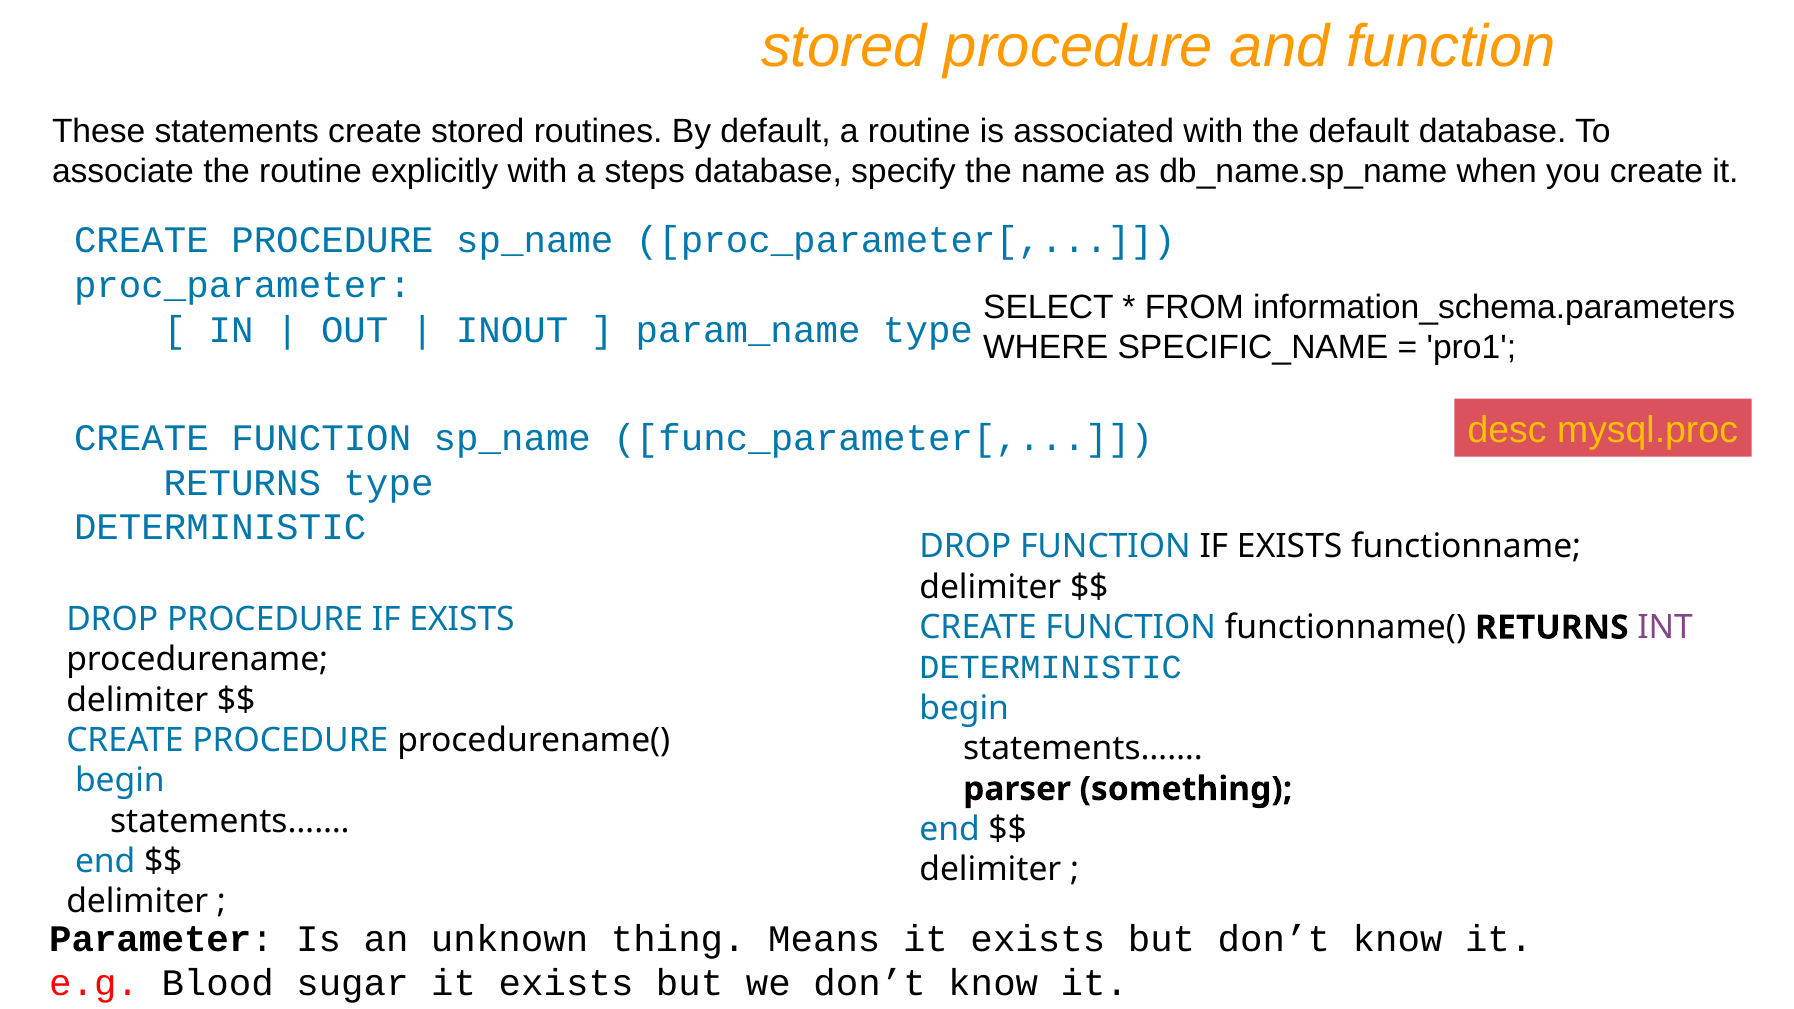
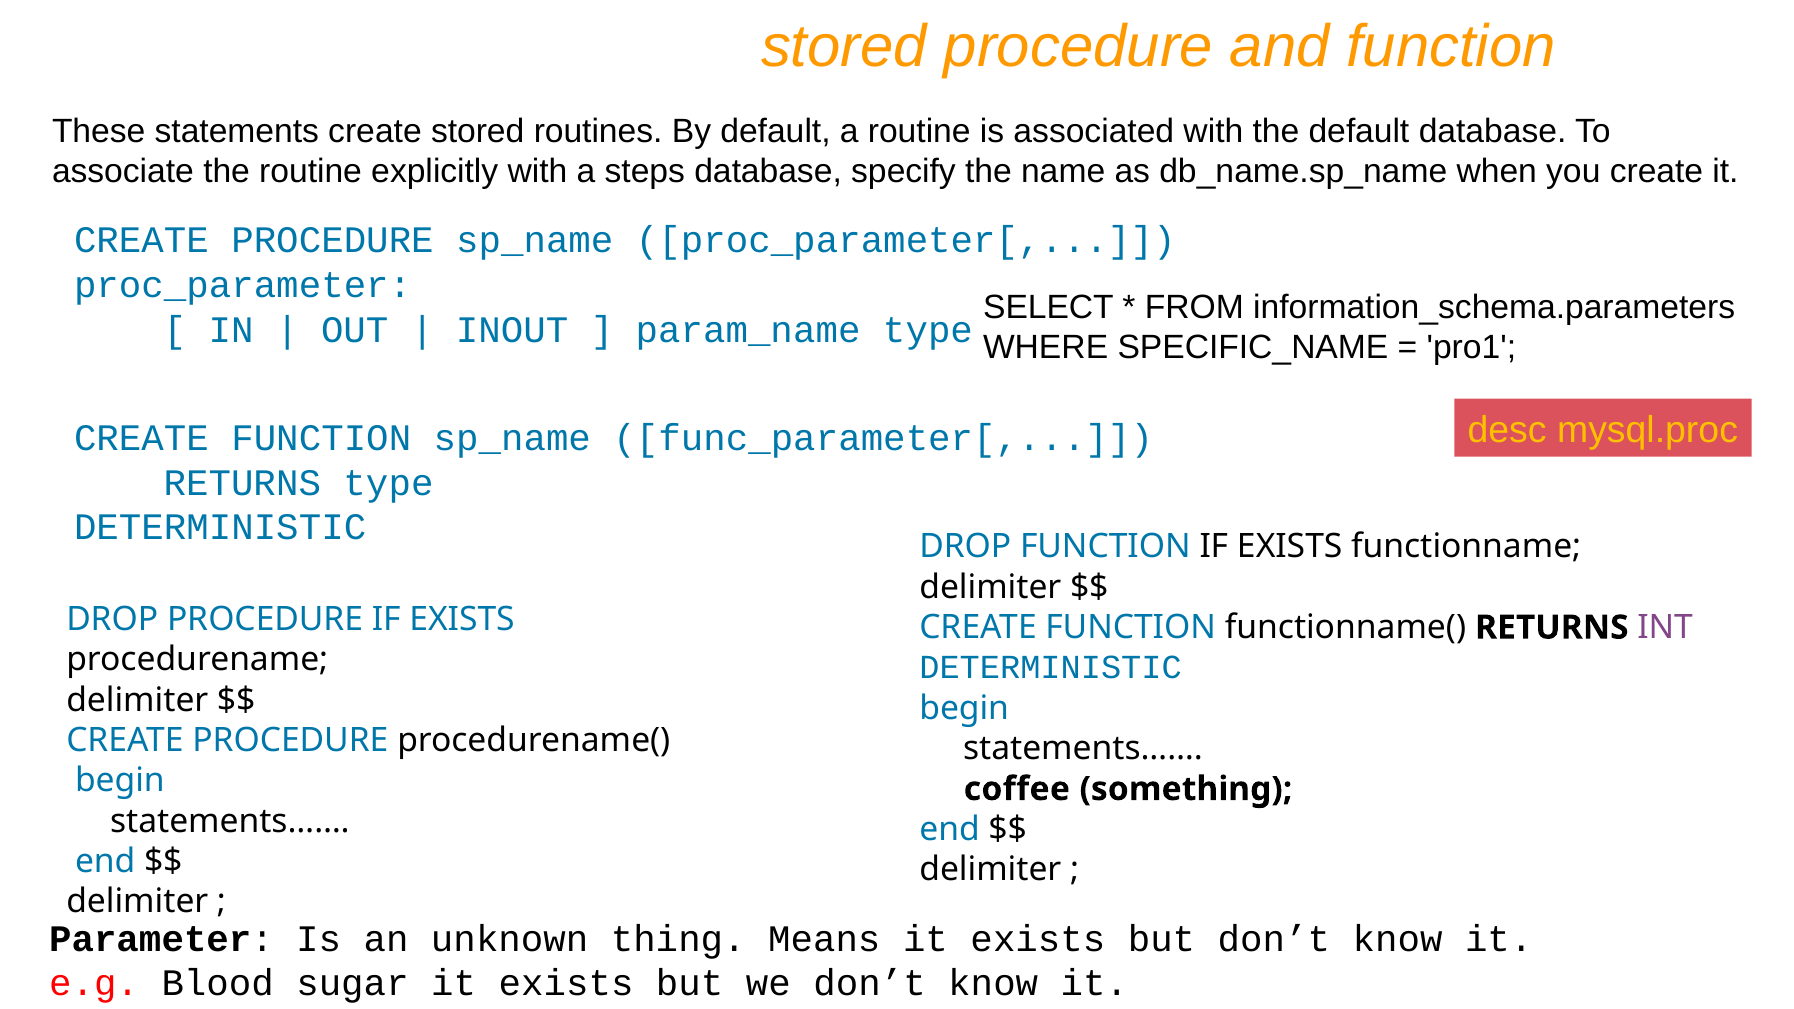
parser: parser -> coffee
